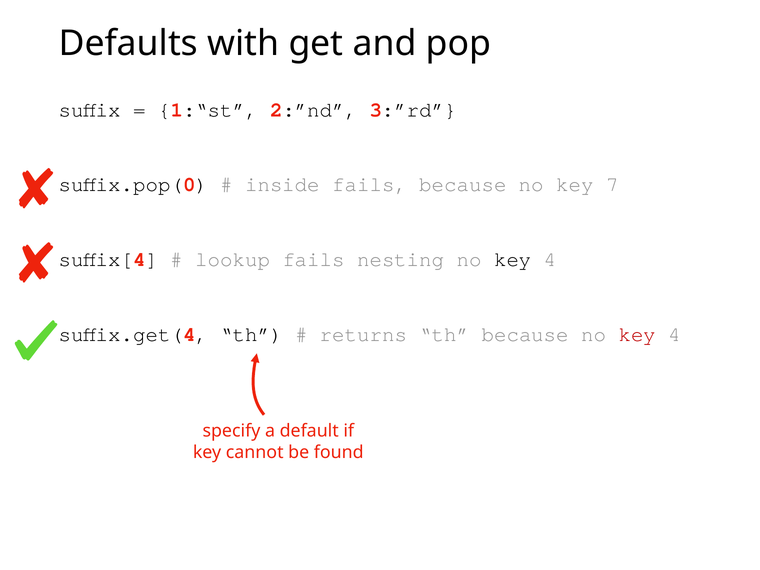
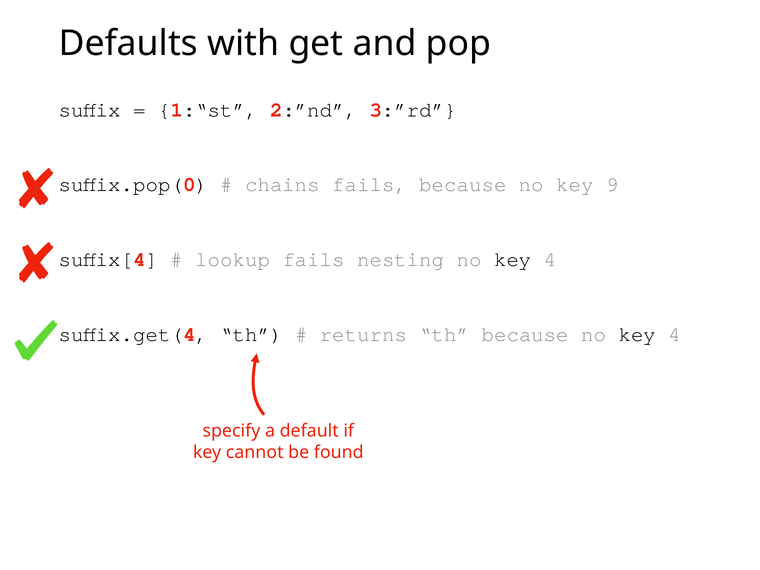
inside: inside -> chains
7: 7 -> 9
key at (637, 334) colour: red -> black
